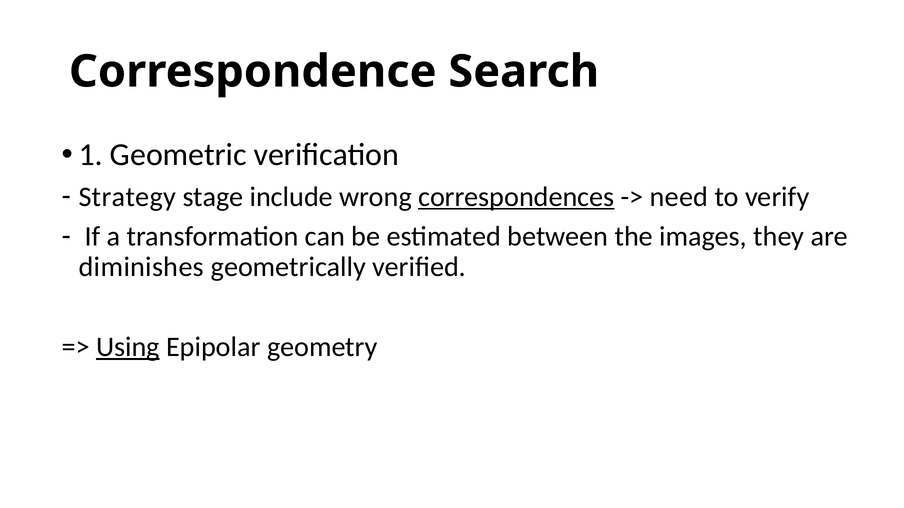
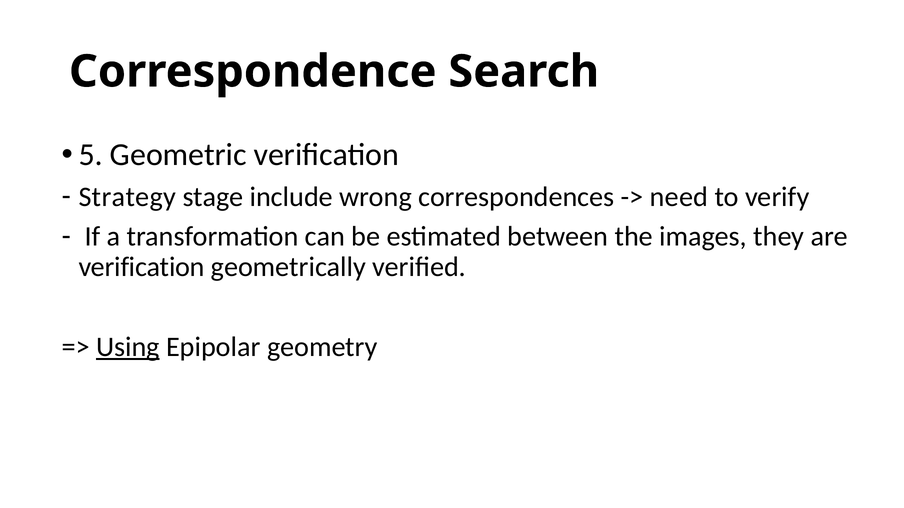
1: 1 -> 5
correspondences underline: present -> none
diminishes at (141, 267): diminishes -> verification
